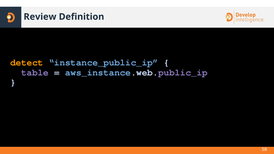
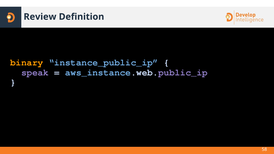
detect: detect -> binary
table: table -> speak
